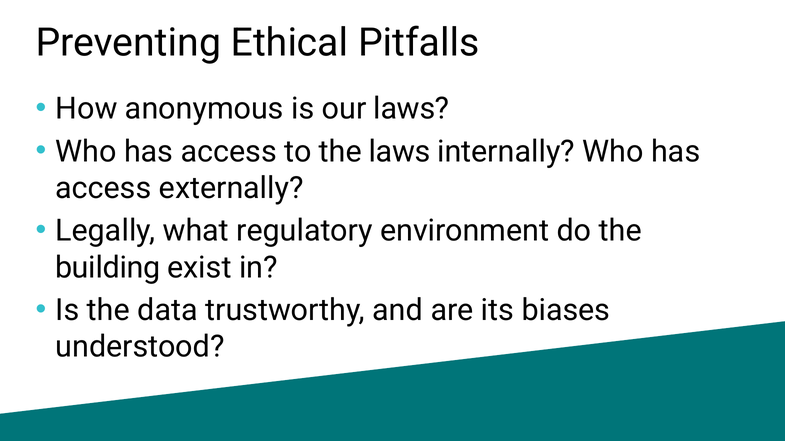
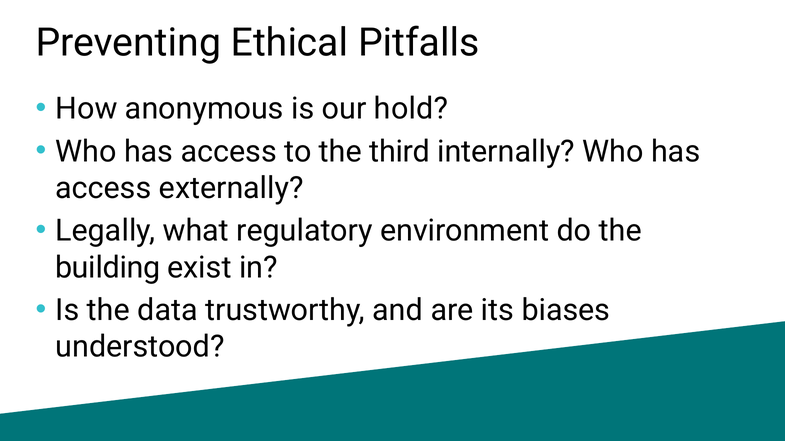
our laws: laws -> hold
the laws: laws -> third
